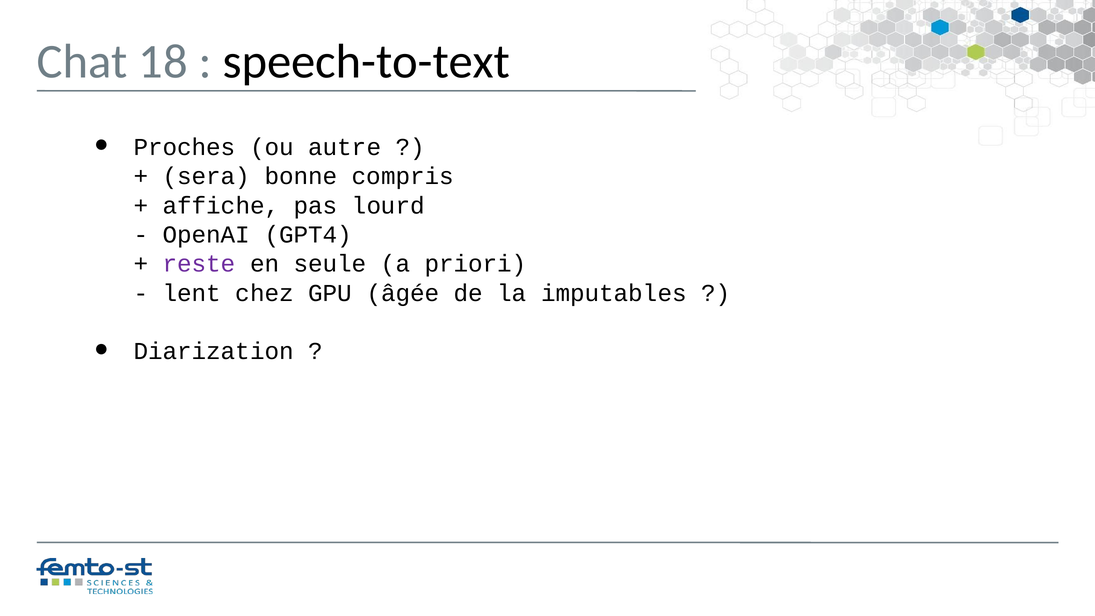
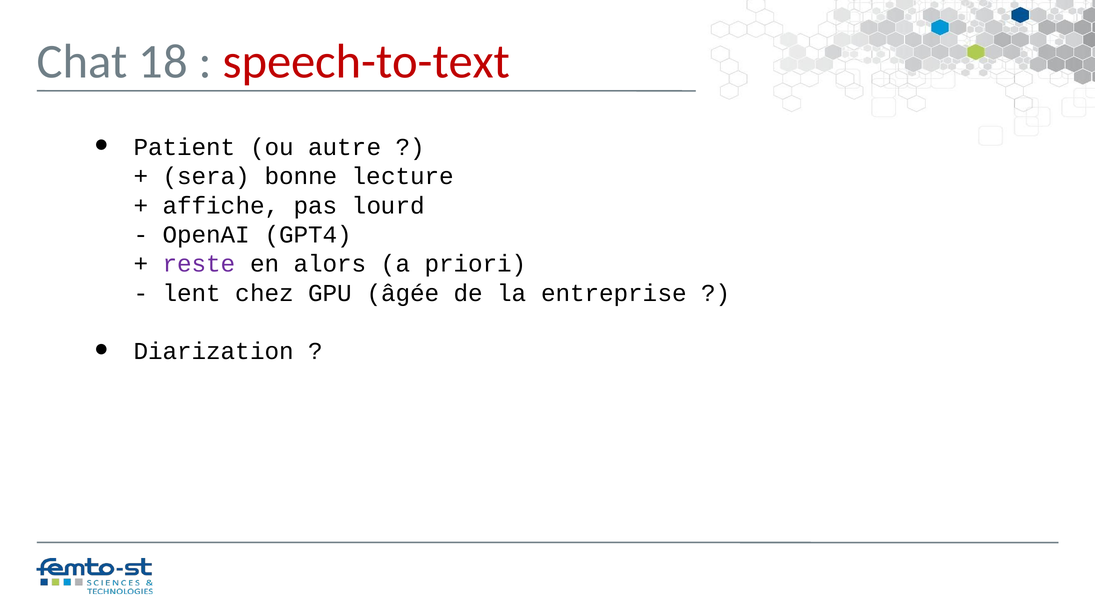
speech-to-text colour: black -> red
Proches: Proches -> Patient
compris: compris -> lecture
seule: seule -> alors
imputables: imputables -> entreprise
